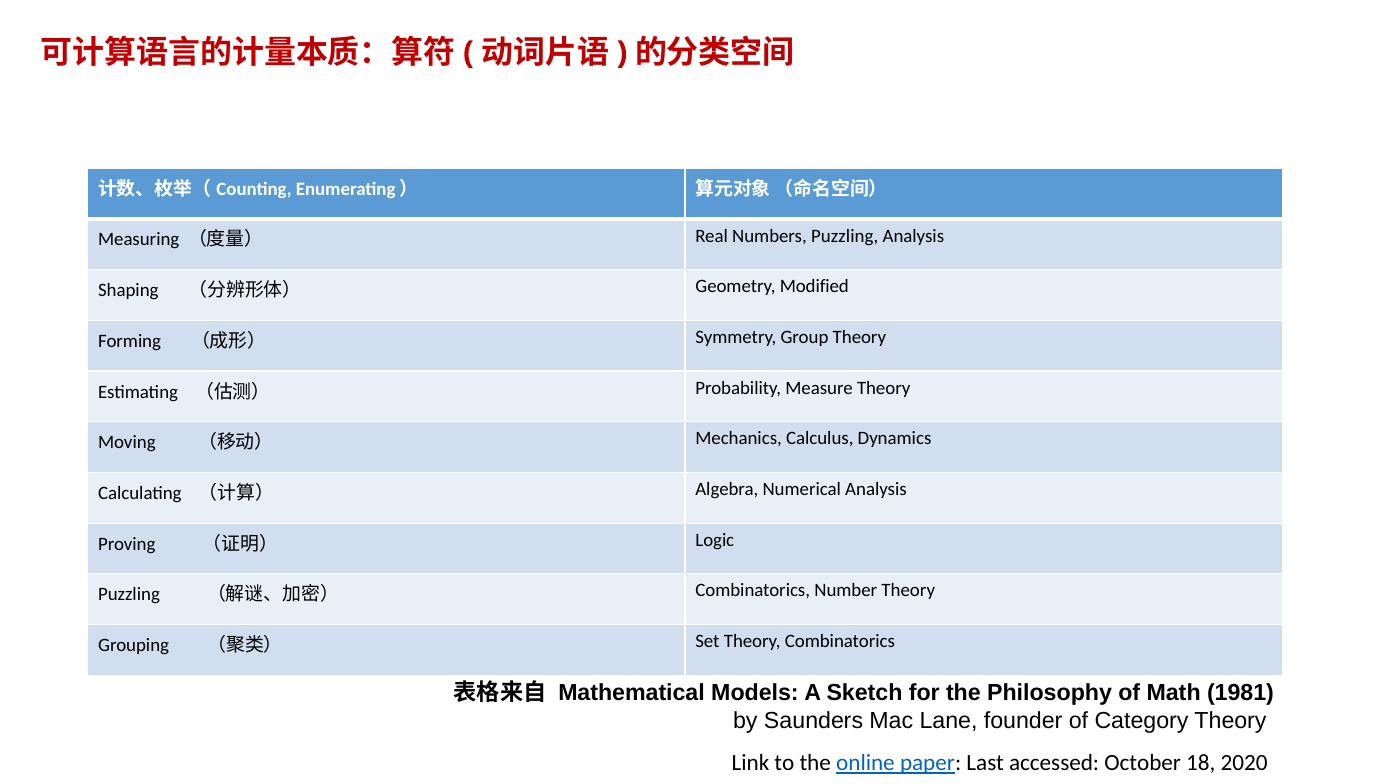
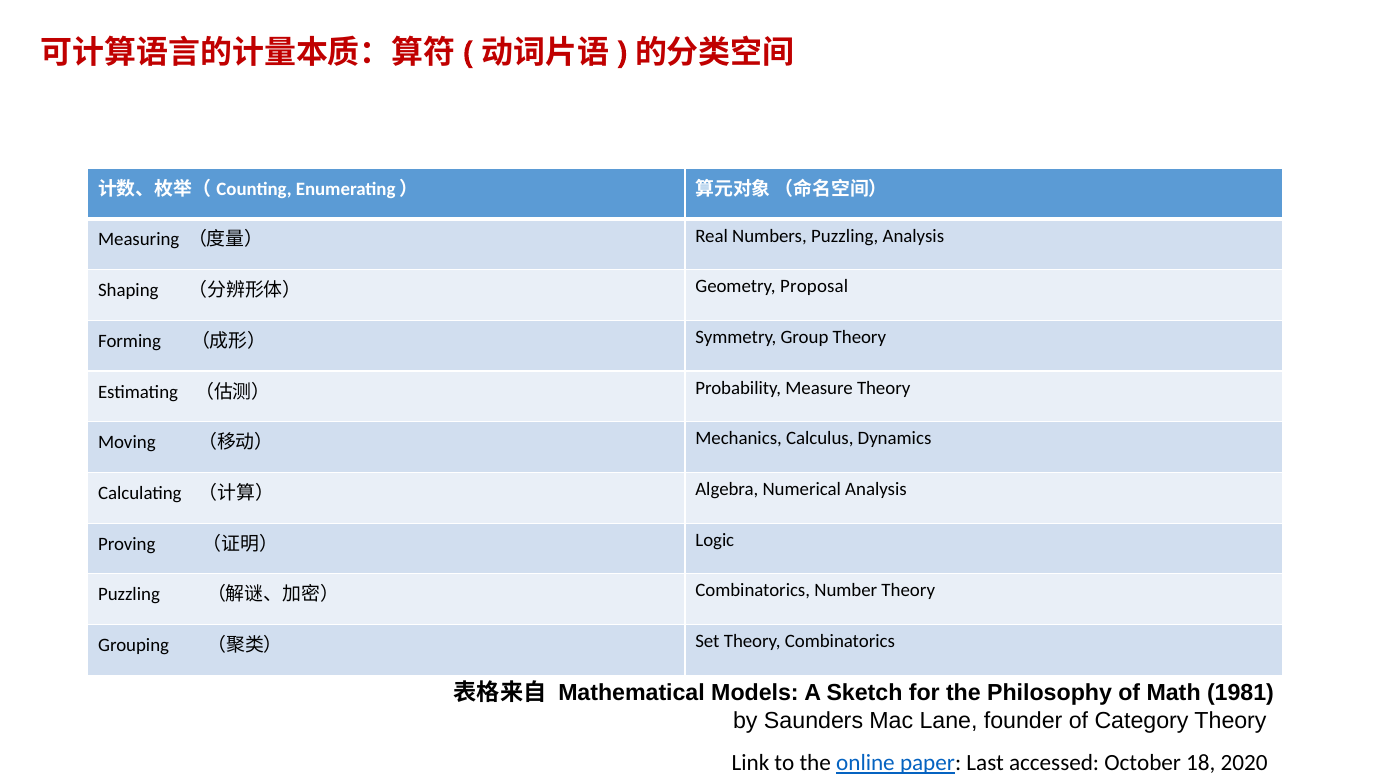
Modified: Modified -> Proposal
